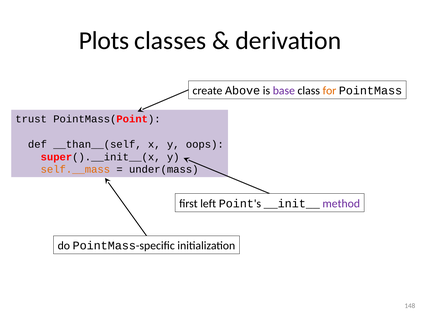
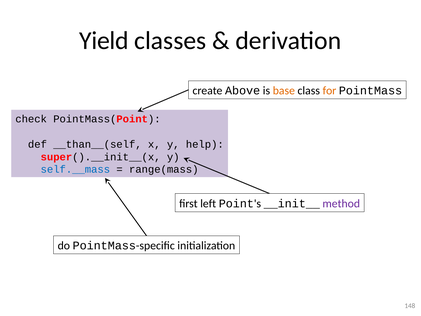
Plots: Plots -> Yield
base colour: purple -> orange
trust: trust -> check
oops: oops -> help
self.__mass colour: orange -> blue
under(mass: under(mass -> range(mass
